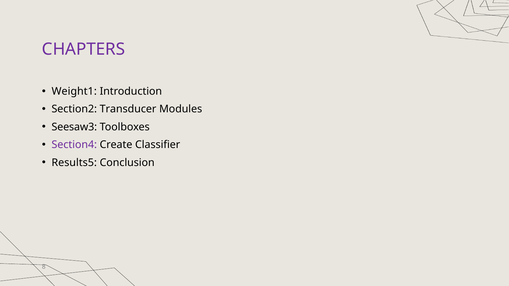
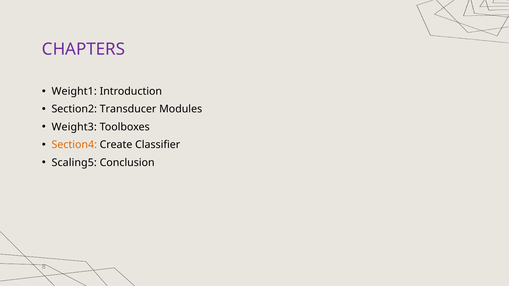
Seesaw3: Seesaw3 -> Weight3
Section4 colour: purple -> orange
Results5: Results5 -> Scaling5
